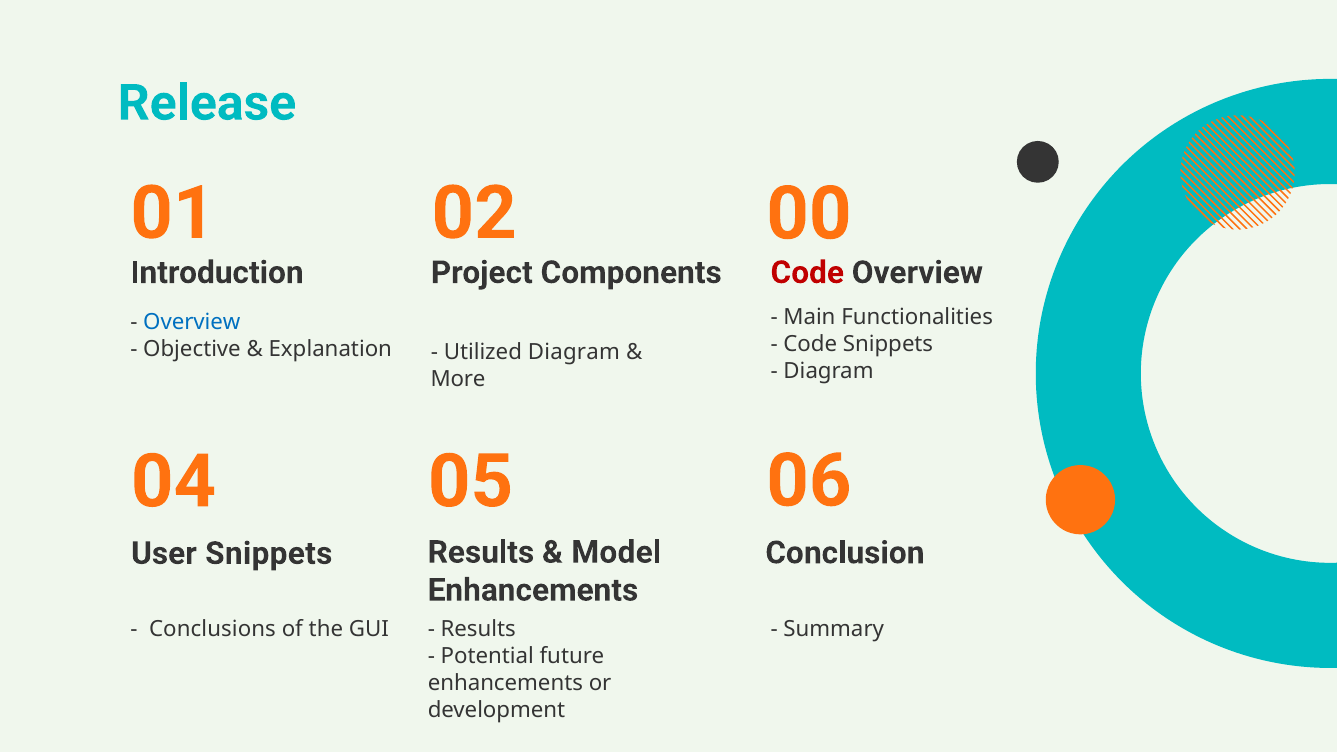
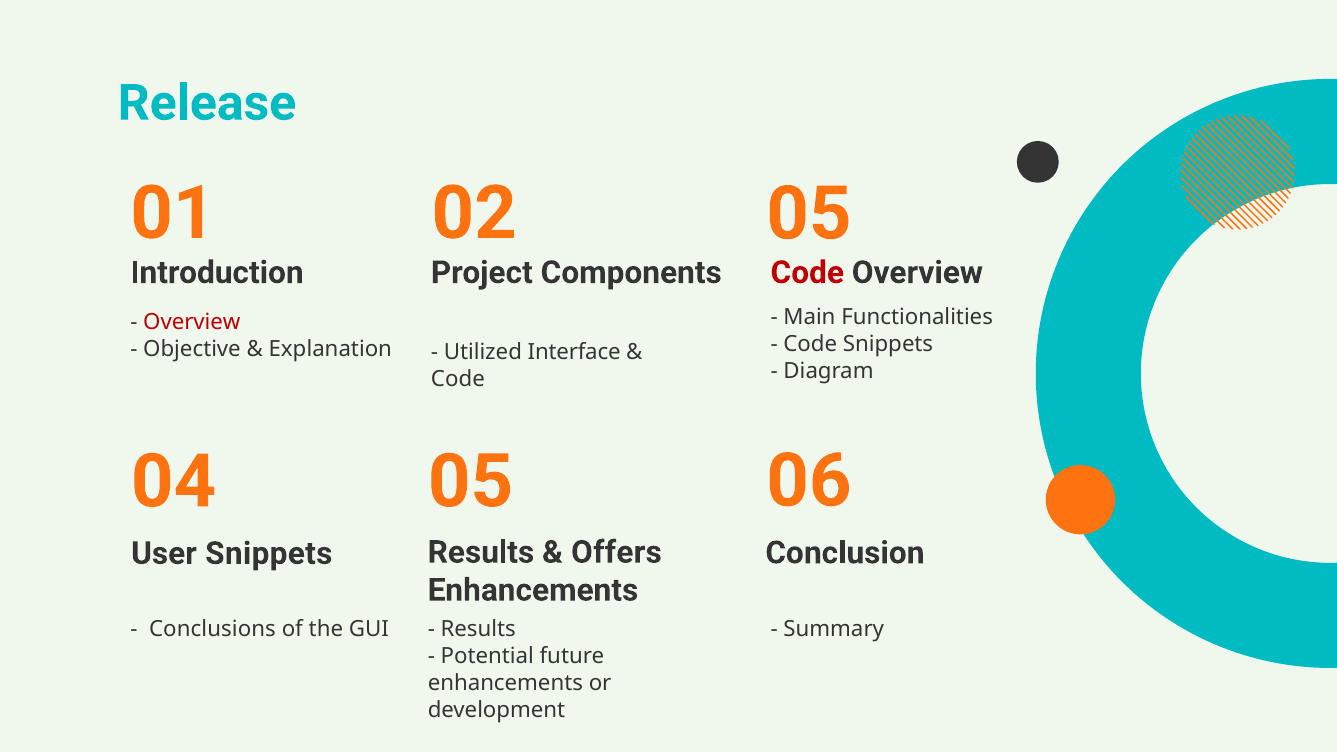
01 00: 00 -> 05
Overview at (192, 322) colour: blue -> red
Utilized Diagram: Diagram -> Interface
More at (458, 379): More -> Code
Model: Model -> Offers
